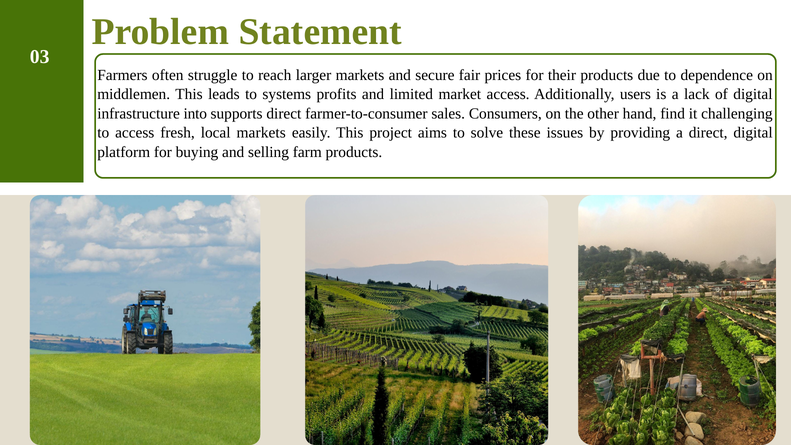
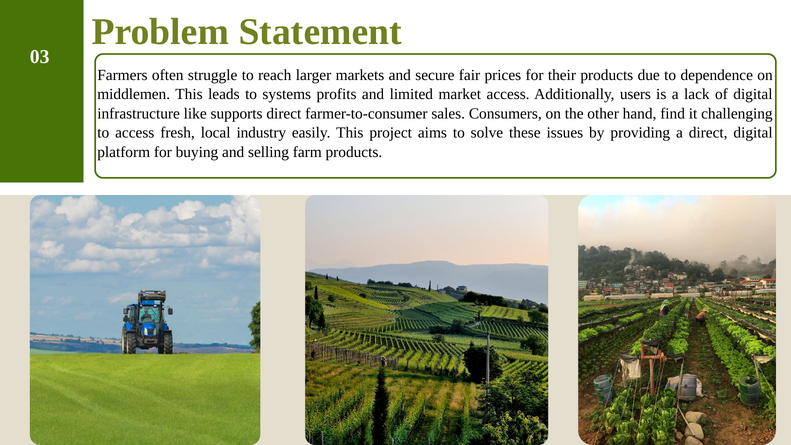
into: into -> like
local markets: markets -> industry
